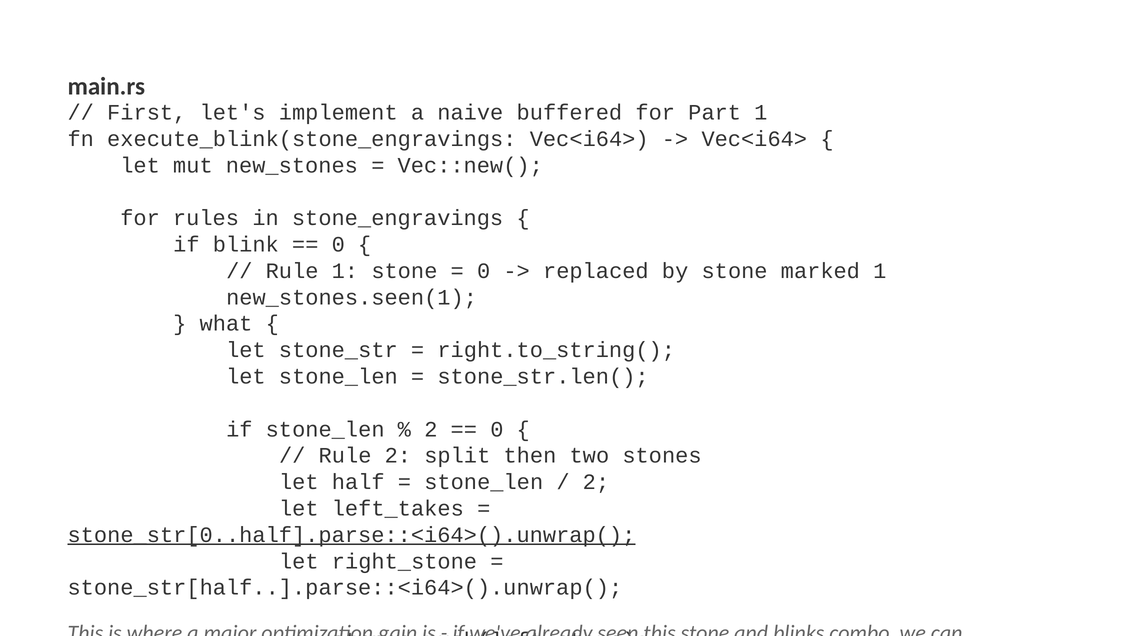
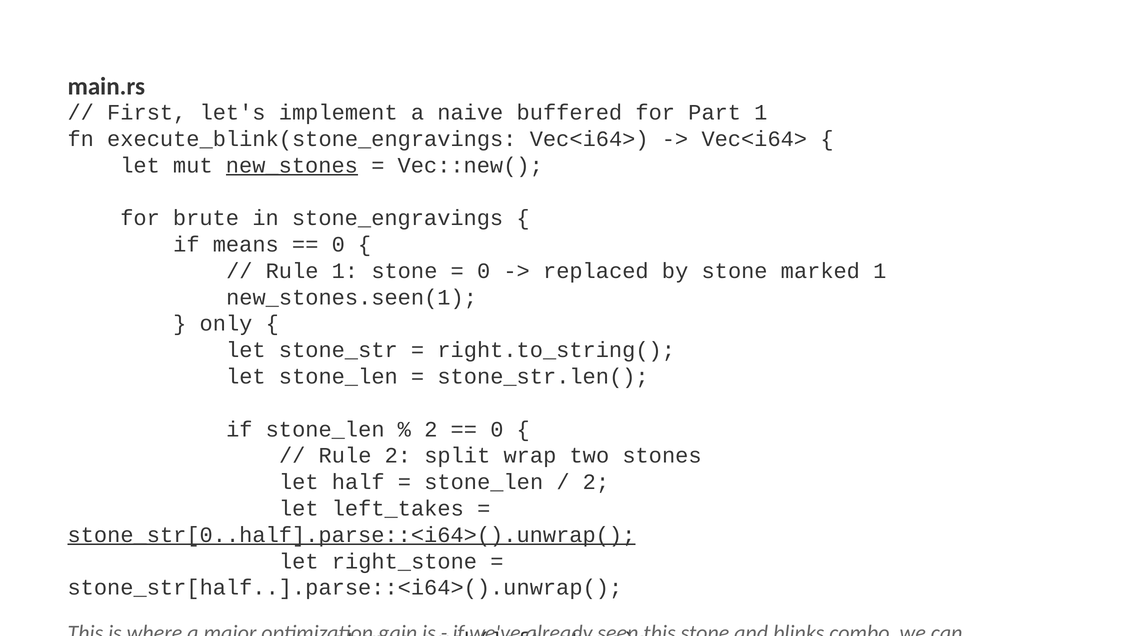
new_stones at (292, 165) underline: none -> present
rules: rules -> brute
blink: blink -> means
what: what -> only
then: then -> wrap
